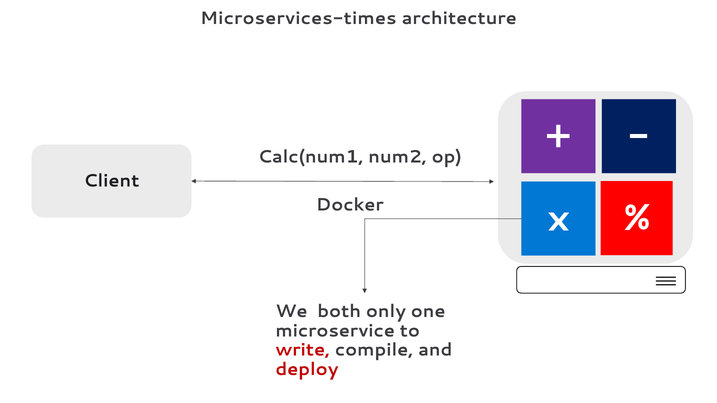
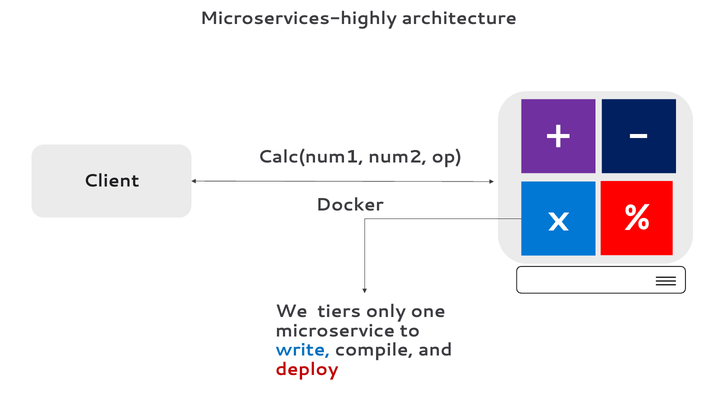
Microservices-times: Microservices-times -> Microservices-highly
both: both -> tiers
write colour: red -> blue
